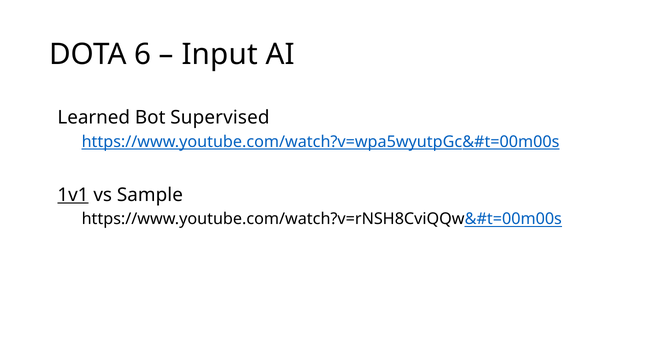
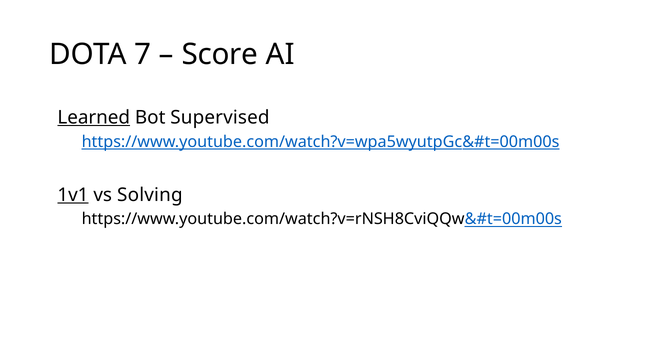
6: 6 -> 7
Input: Input -> Score
Learned underline: none -> present
Sample: Sample -> Solving
